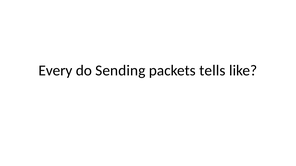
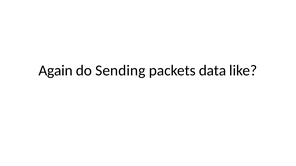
Every: Every -> Again
tells: tells -> data
